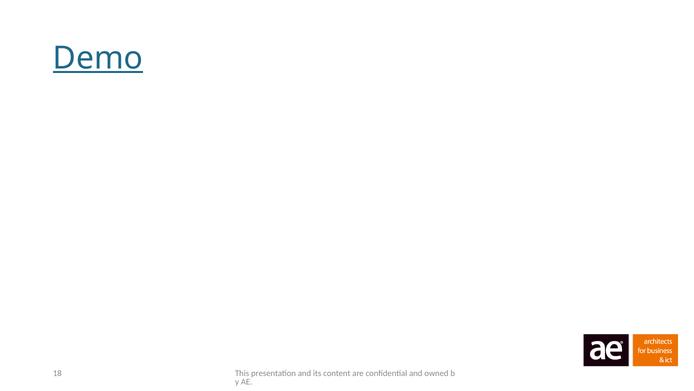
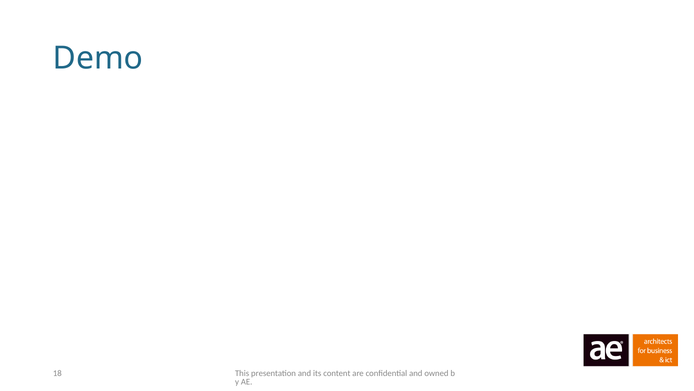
Demo underline: present -> none
